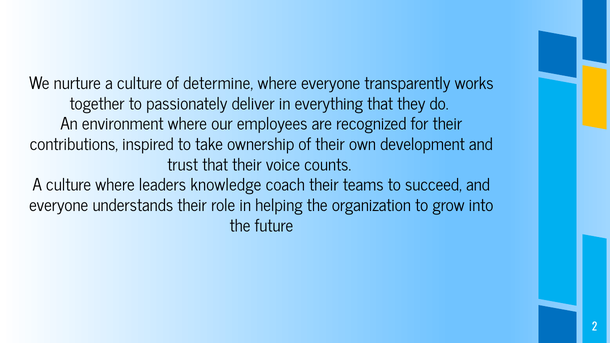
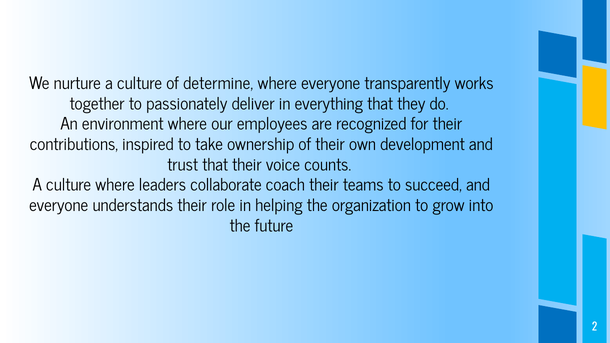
knowledge: knowledge -> collaborate
